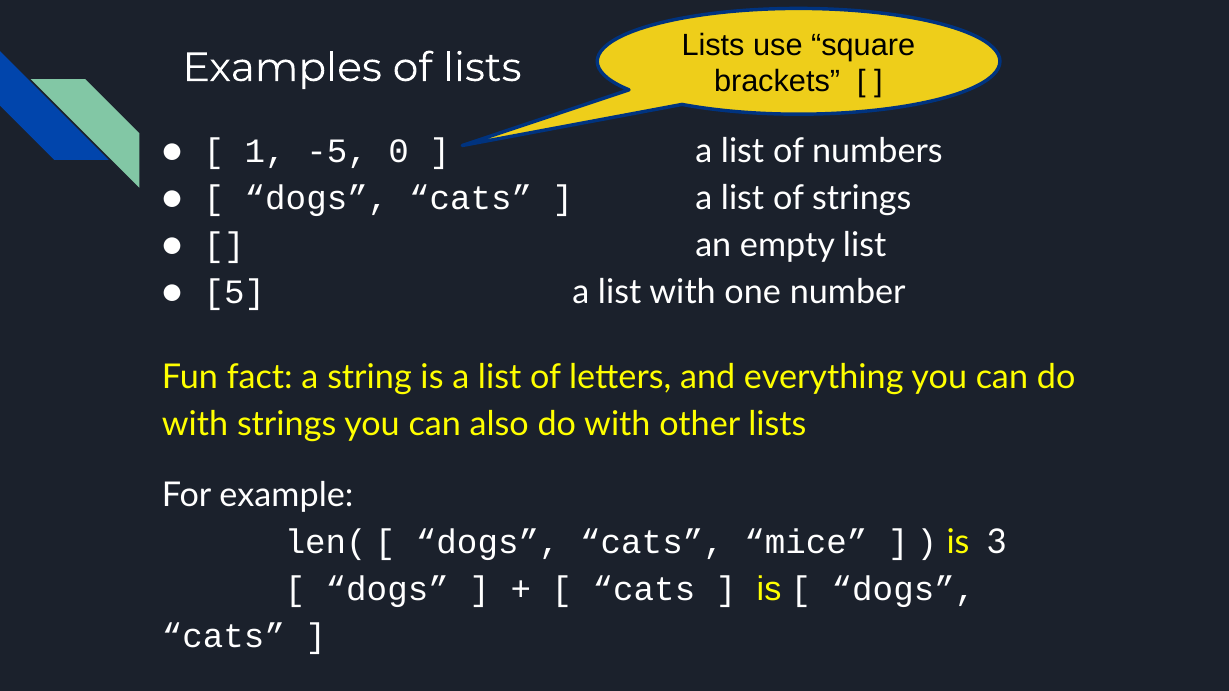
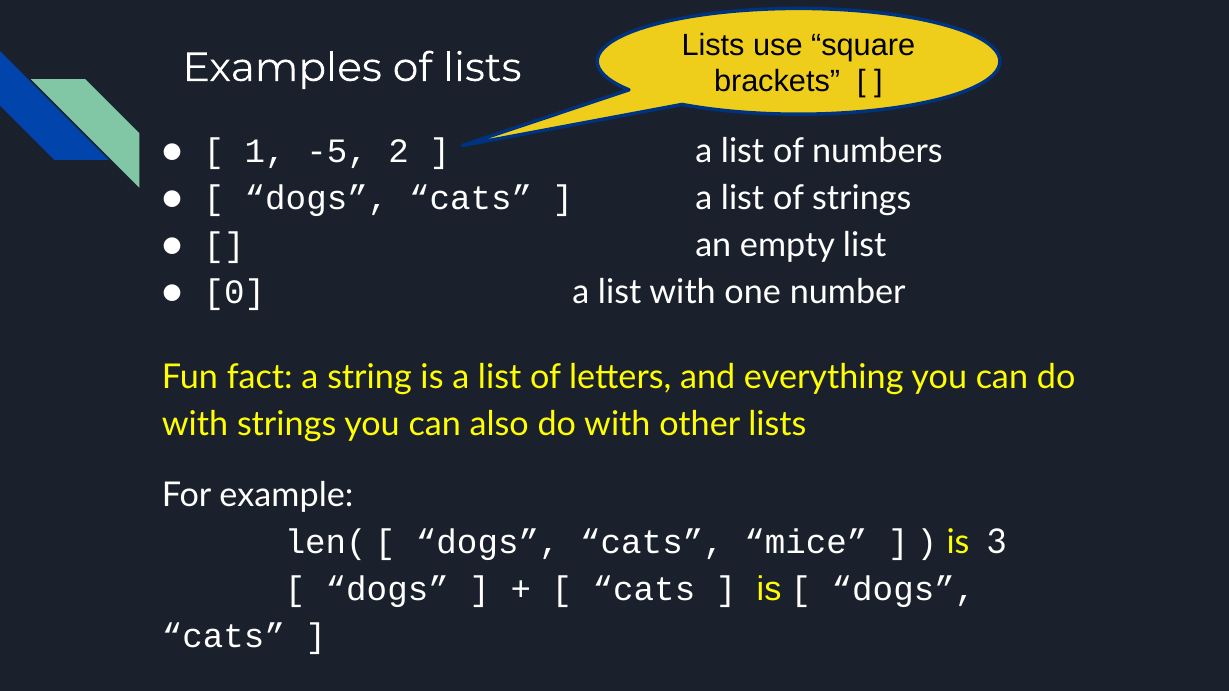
0: 0 -> 2
5: 5 -> 0
